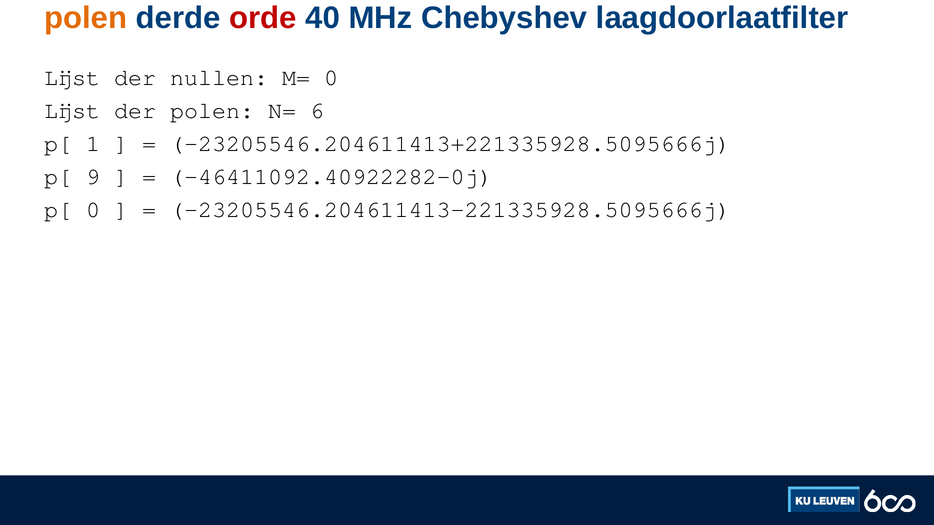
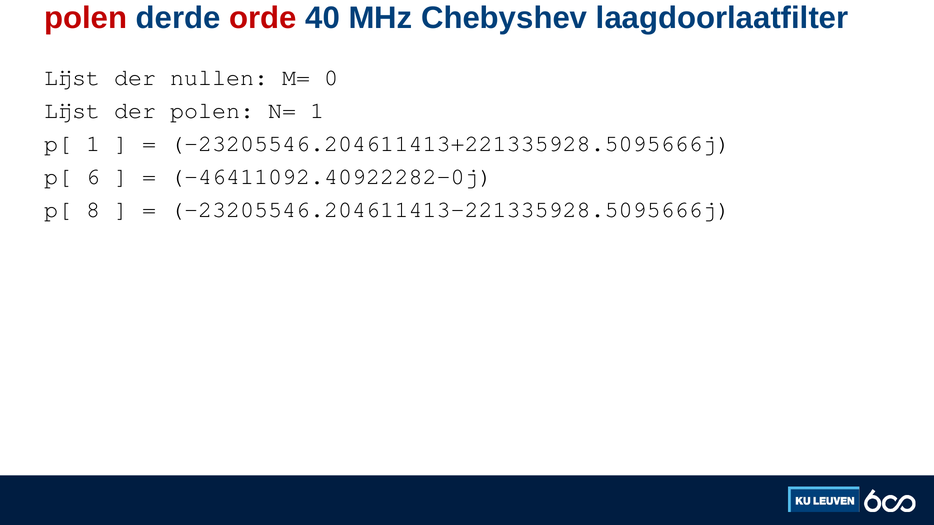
polen at (86, 18) colour: orange -> red
N= 6: 6 -> 1
9: 9 -> 6
p[ 0: 0 -> 8
